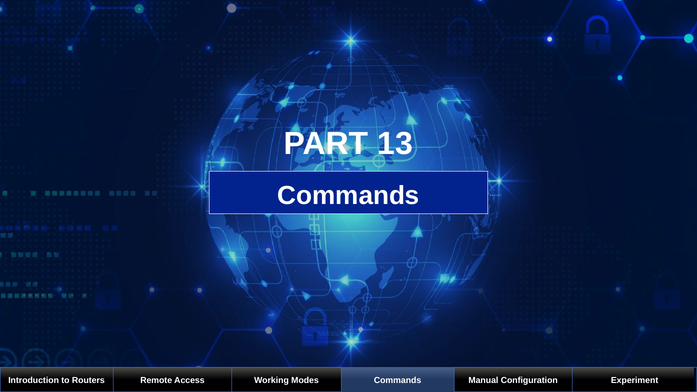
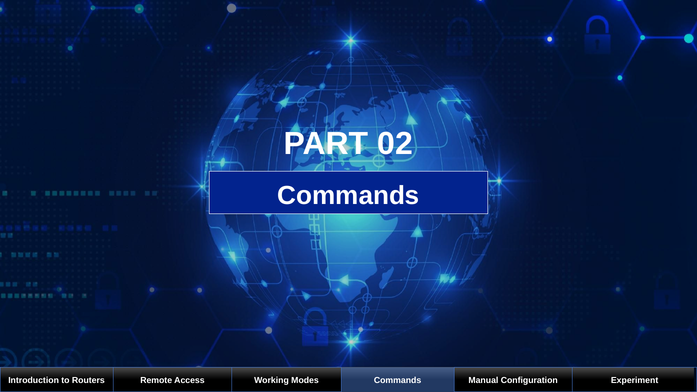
13: 13 -> 02
